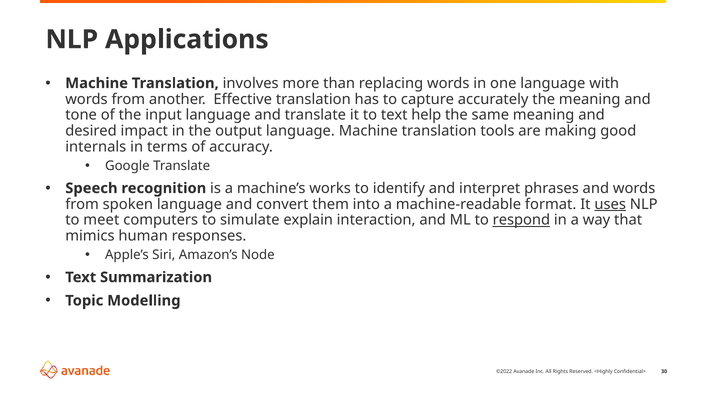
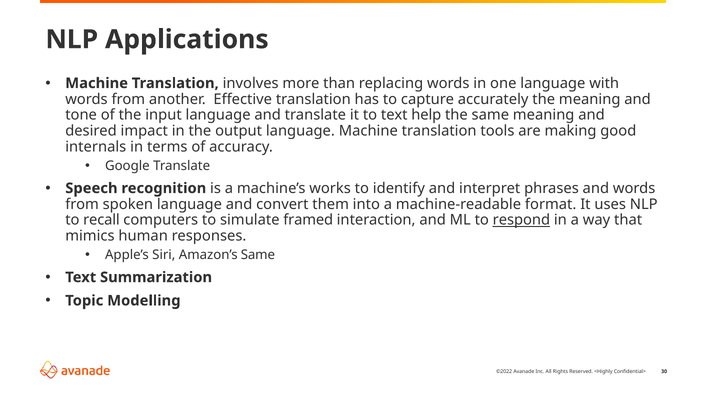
uses underline: present -> none
meet: meet -> recall
explain: explain -> framed
Amazon’s Node: Node -> Same
